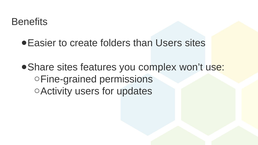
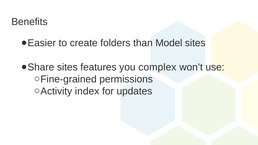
than Users: Users -> Model
users at (87, 91): users -> index
